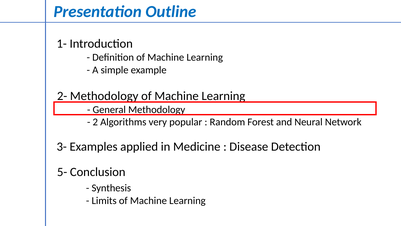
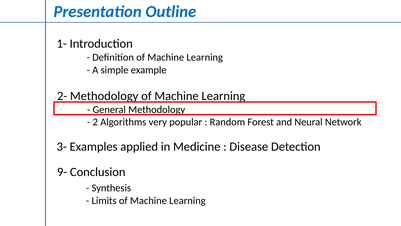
5-: 5- -> 9-
